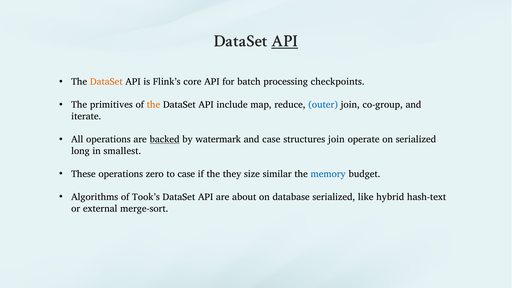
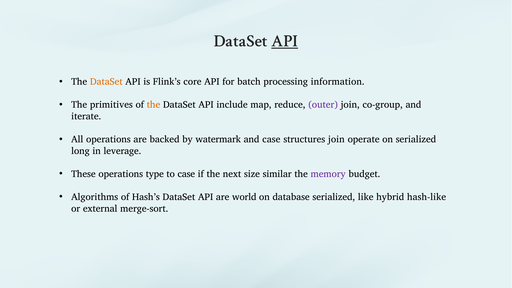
checkpoints: checkpoints -> information
outer colour: blue -> purple
backed underline: present -> none
smallest: smallest -> leverage
zero: zero -> type
they: they -> next
memory colour: blue -> purple
Took’s: Took’s -> Hash’s
about: about -> world
hash-text: hash-text -> hash-like
